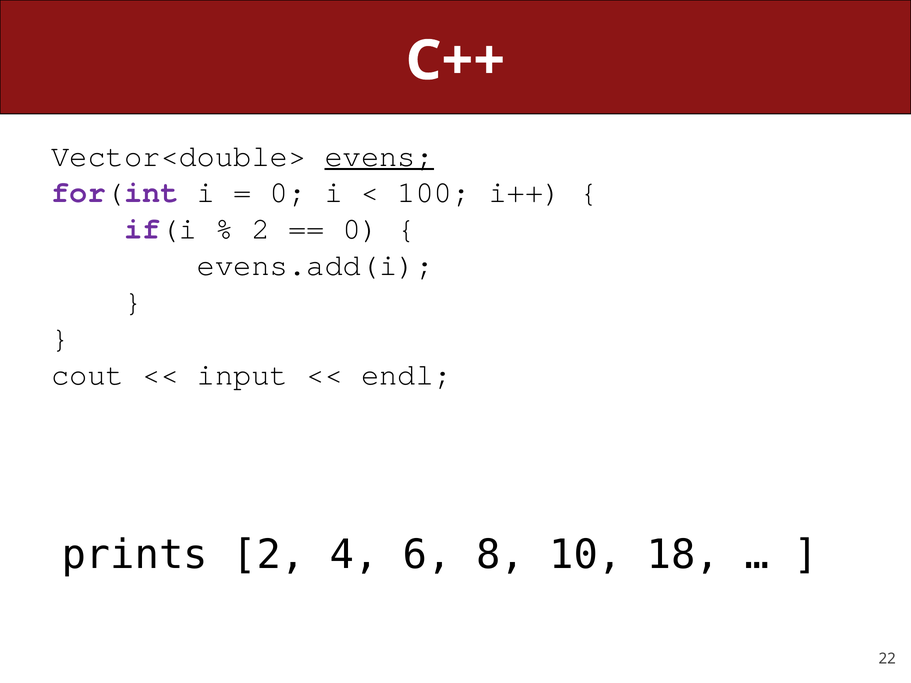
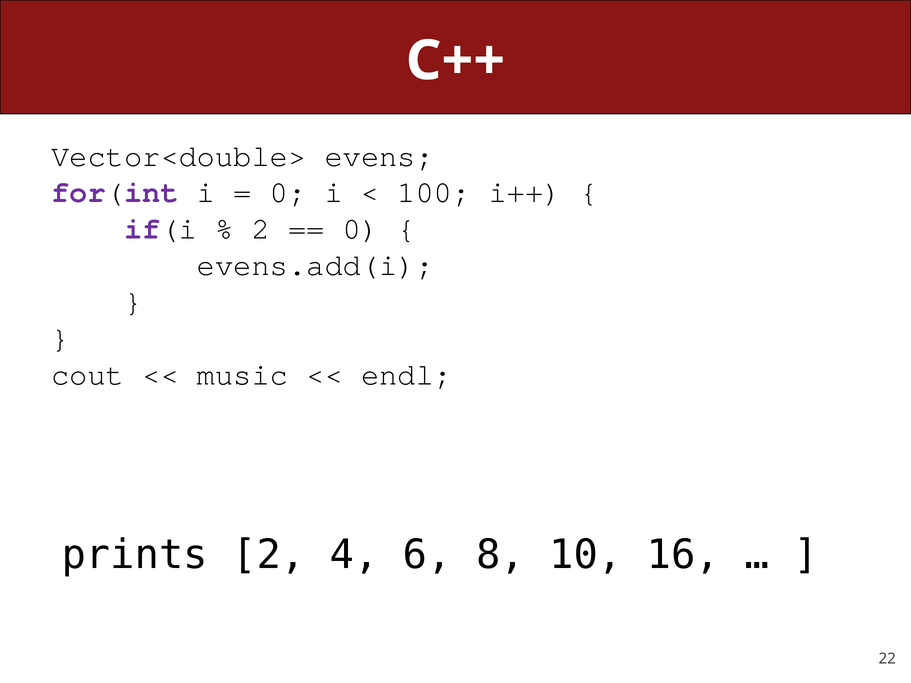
evens underline: present -> none
input: input -> music
18: 18 -> 16
